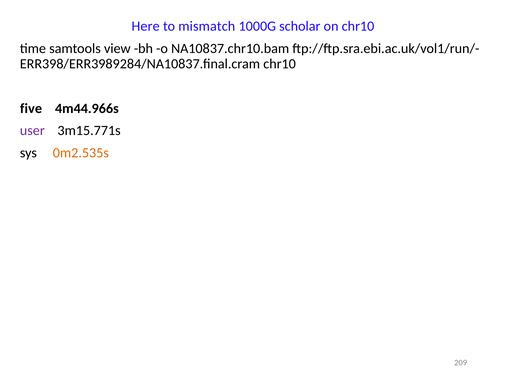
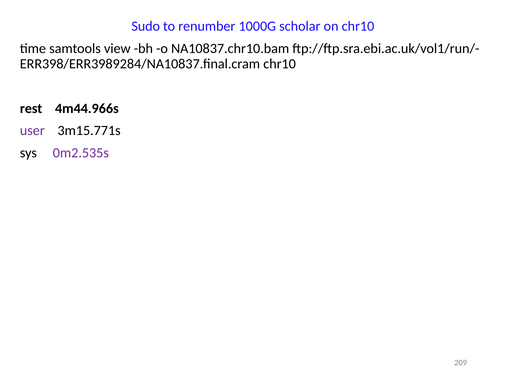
Here: Here -> Sudo
mismatch: mismatch -> renumber
five: five -> rest
0m2.535s colour: orange -> purple
